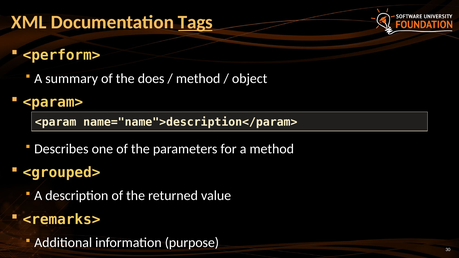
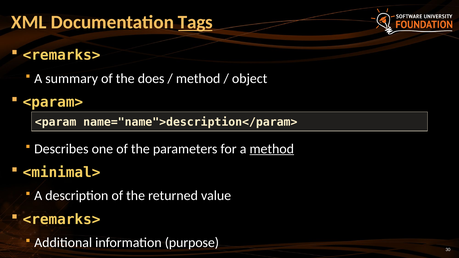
<perform> at (62, 55): <perform> -> <remarks>
method at (272, 149) underline: none -> present
<grouped>: <grouped> -> <minimal>
